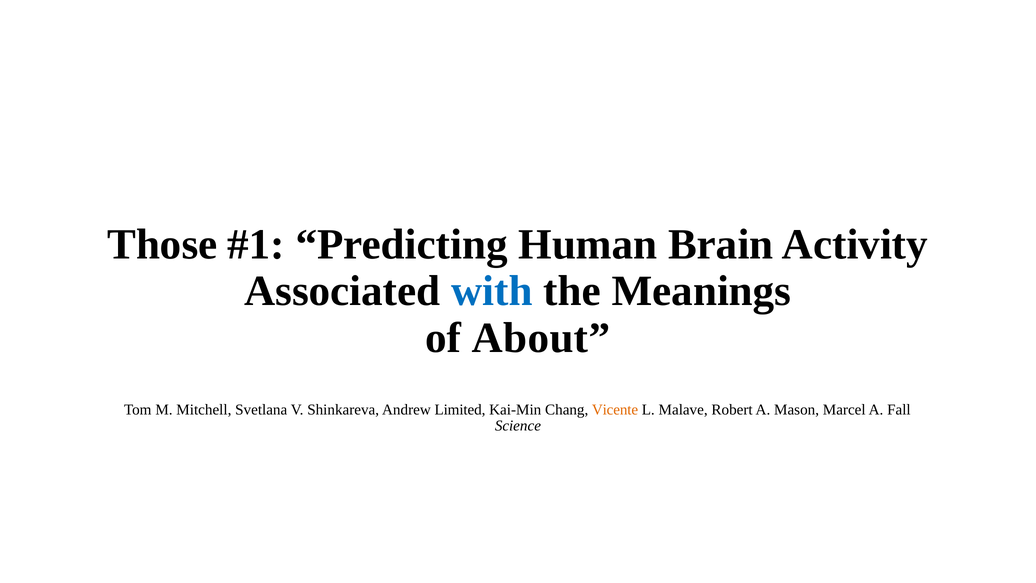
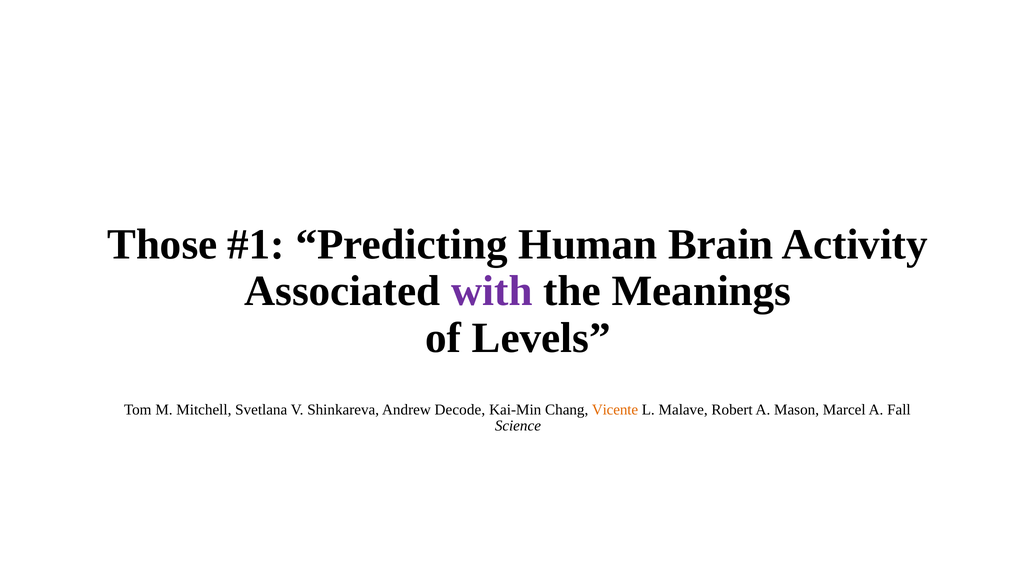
with colour: blue -> purple
About: About -> Levels
Limited: Limited -> Decode
